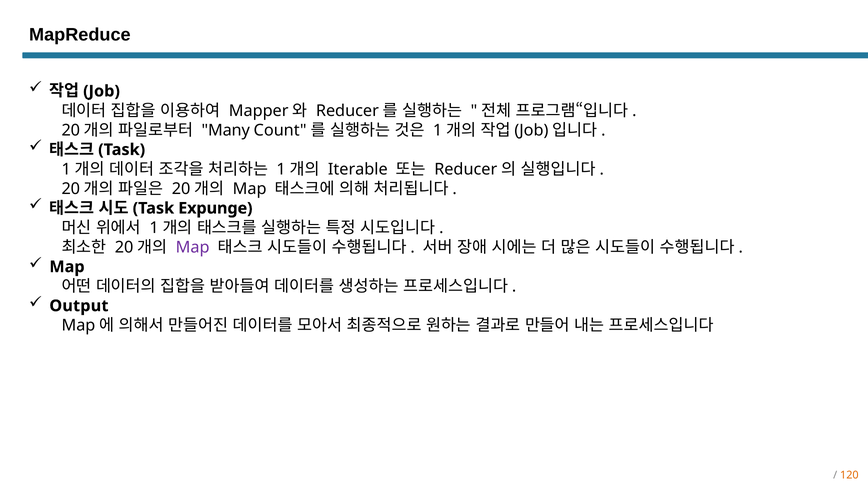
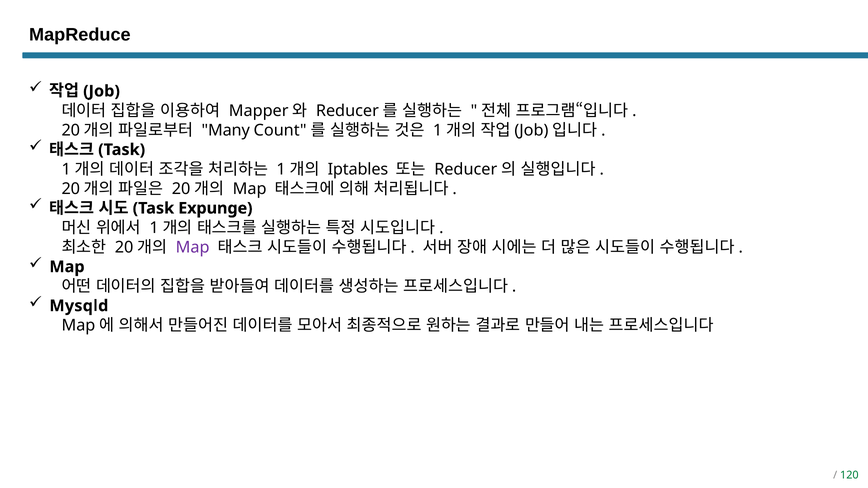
Iterable: Iterable -> Iptables
Output: Output -> Mysqld
120 colour: orange -> green
